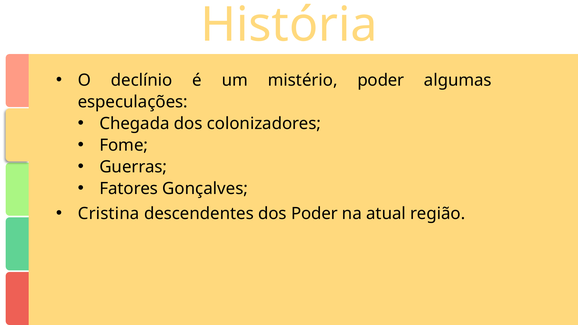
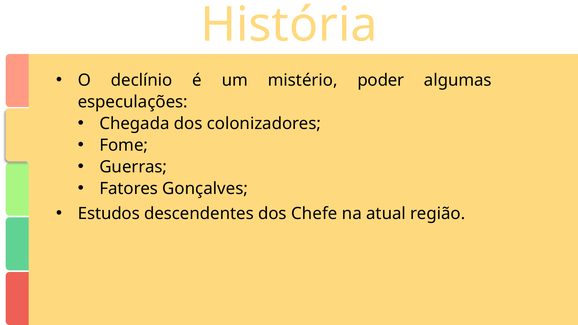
Cristina: Cristina -> Estudos
dos Poder: Poder -> Chefe
